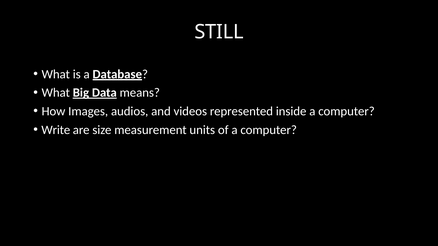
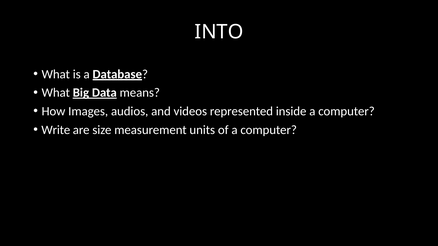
STILL: STILL -> INTO
